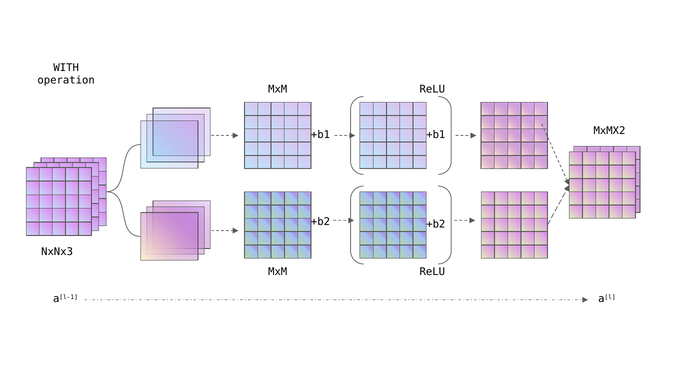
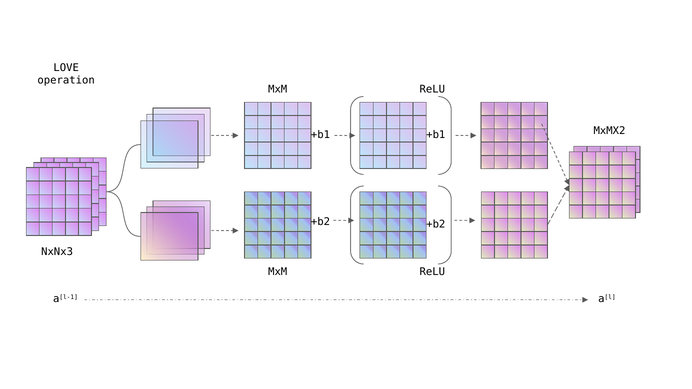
WITH: WITH -> LOVE
